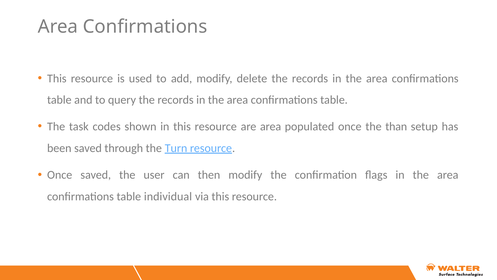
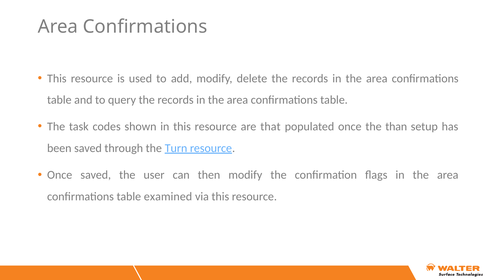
are area: area -> that
individual: individual -> examined
